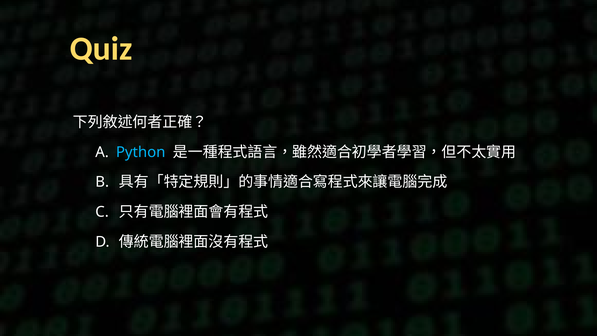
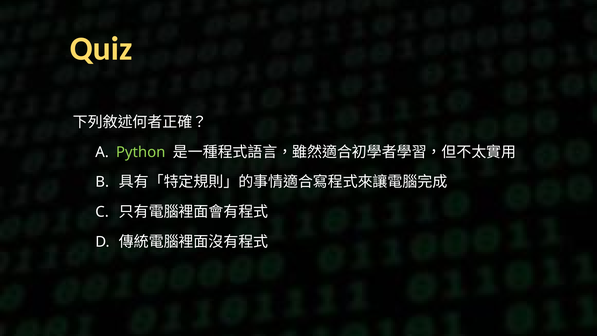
Python colour: light blue -> light green
